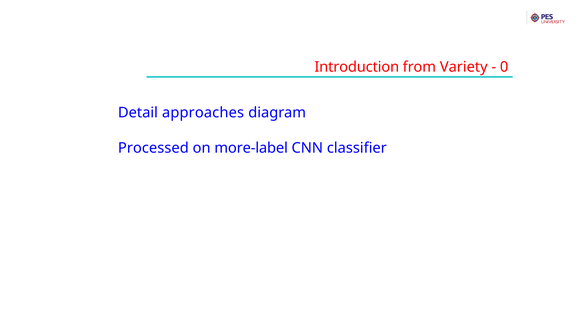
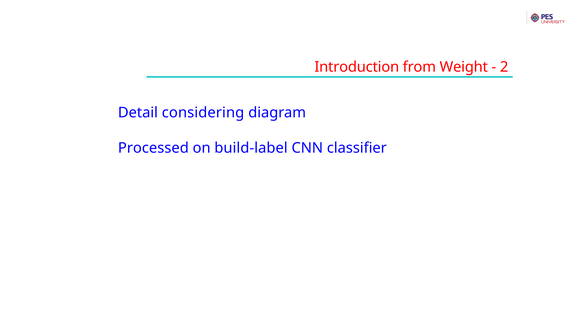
Variety: Variety -> Weight
0: 0 -> 2
approaches: approaches -> considering
more-label: more-label -> build-label
